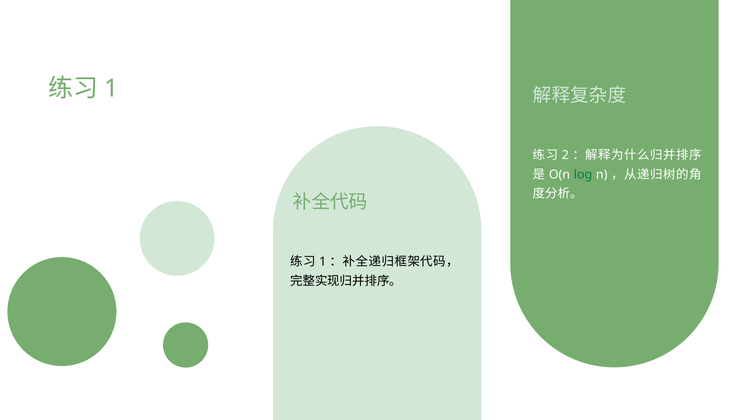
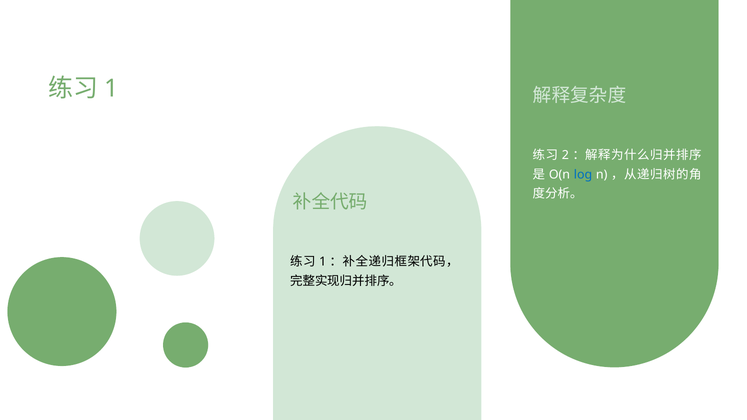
log colour: green -> blue
